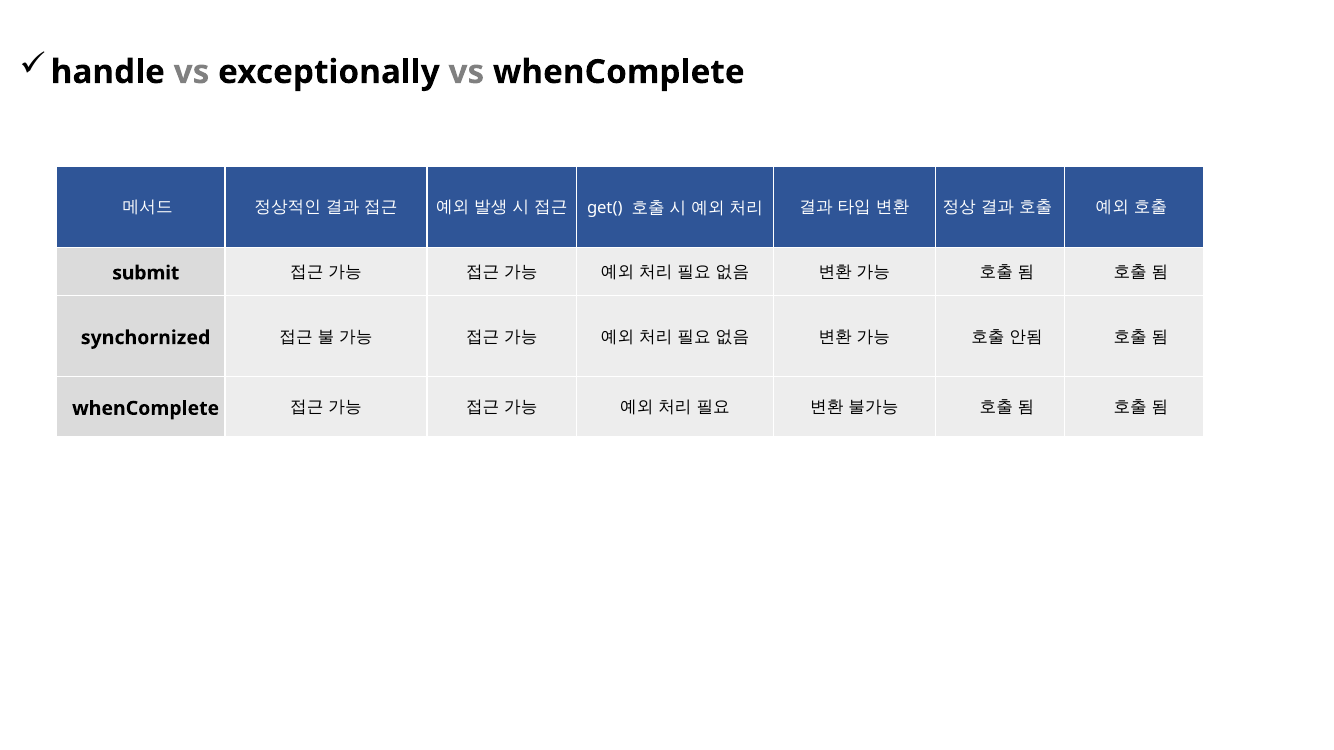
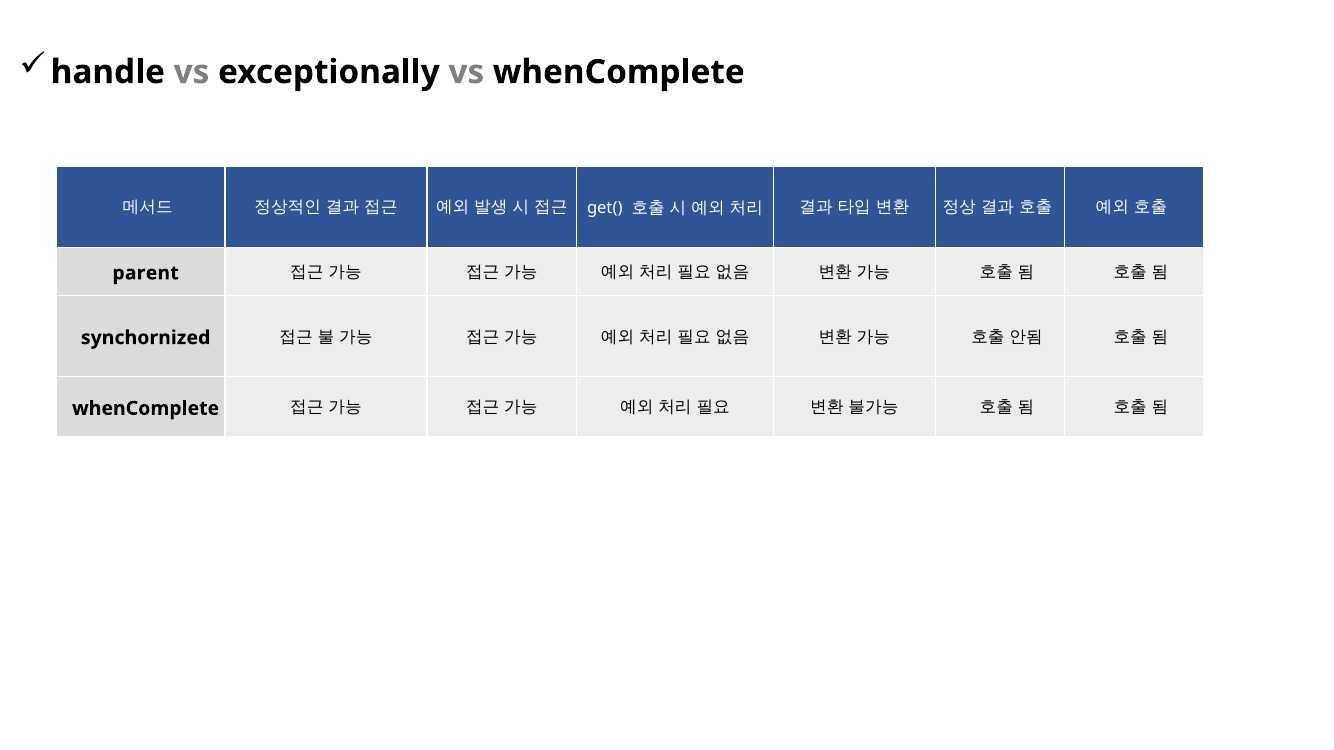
submit: submit -> parent
